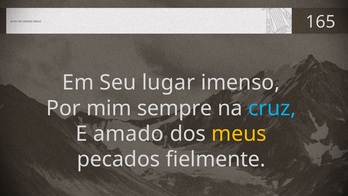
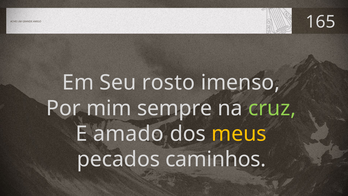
lugar: lugar -> rosto
cruz colour: light blue -> light green
fielmente: fielmente -> caminhos
